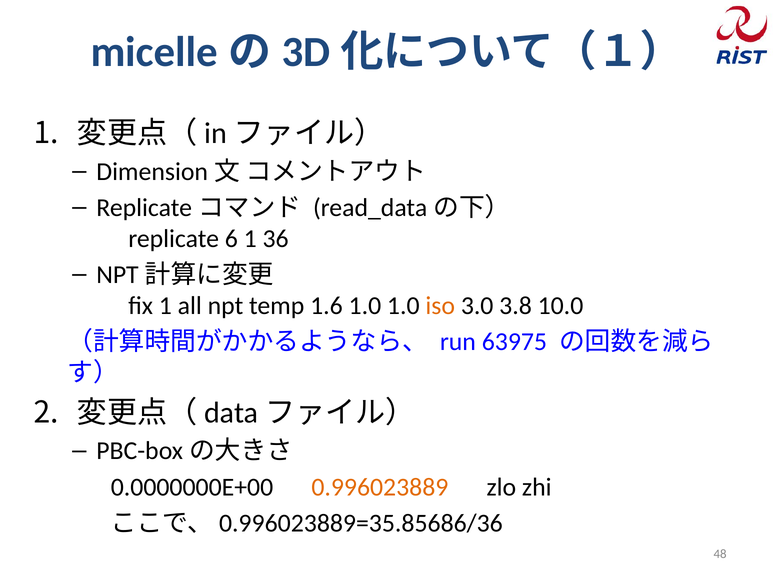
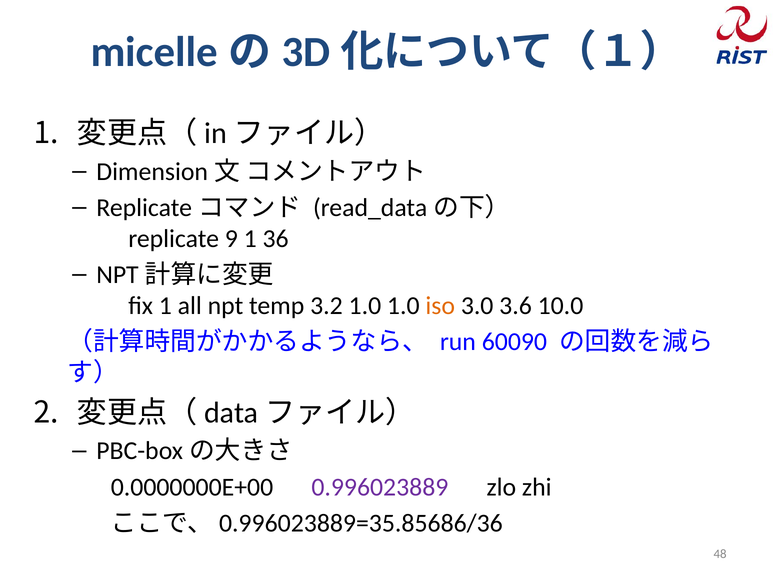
6: 6 -> 9
1.6: 1.6 -> 3.2
3.8: 3.8 -> 3.6
63975: 63975 -> 60090
0.996023889 colour: orange -> purple
